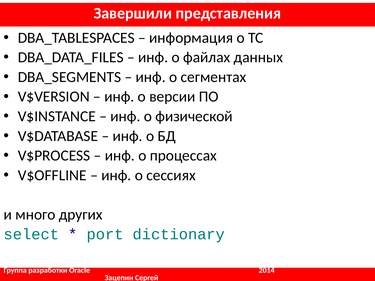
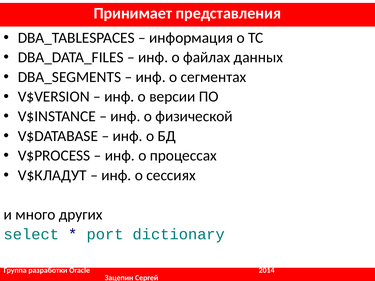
Завершили: Завершили -> Принимает
V$OFFLINE: V$OFFLINE -> V$КЛАДУТ
